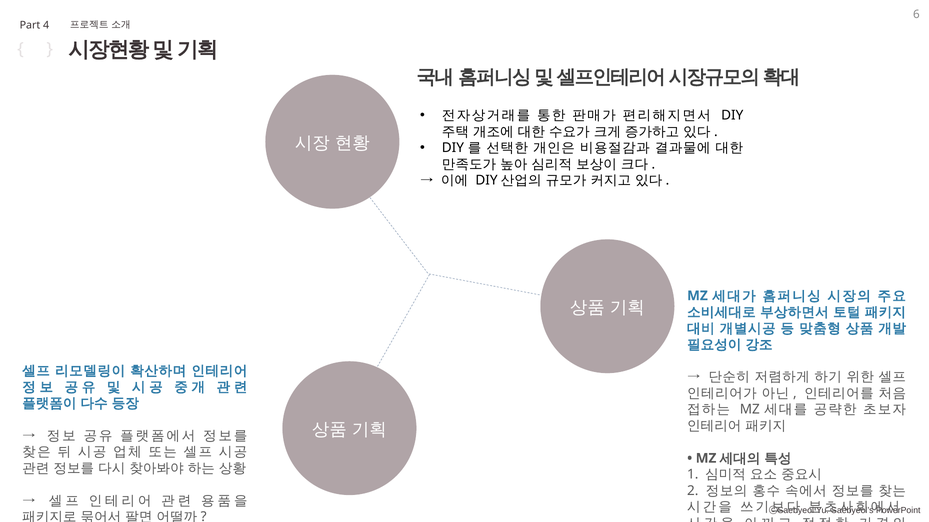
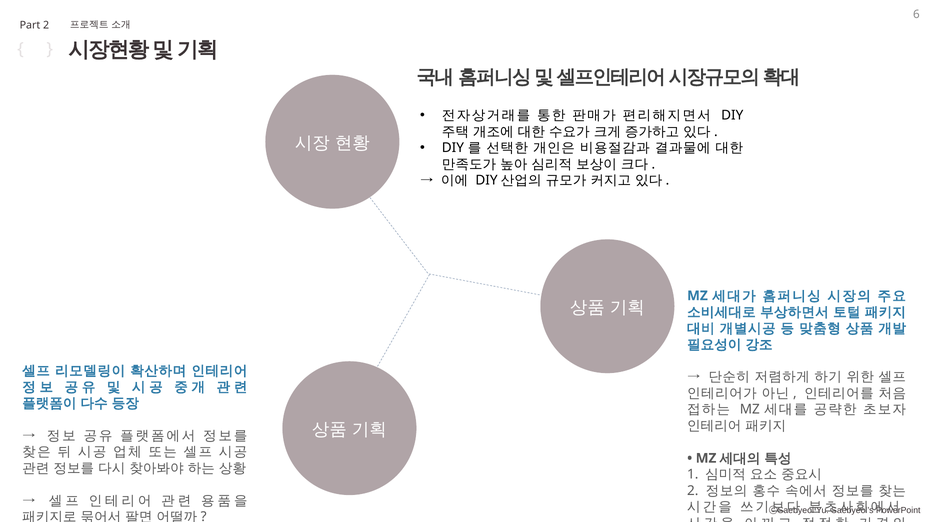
Part 4: 4 -> 2
